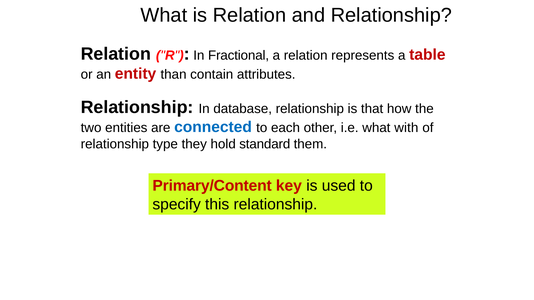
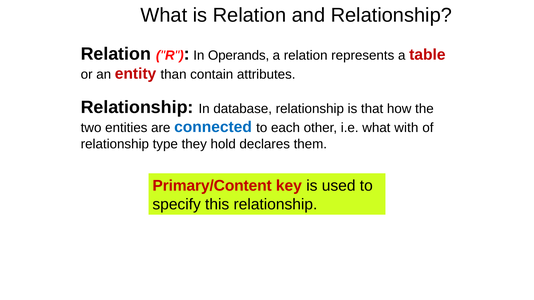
Fractional: Fractional -> Operands
standard: standard -> declares
